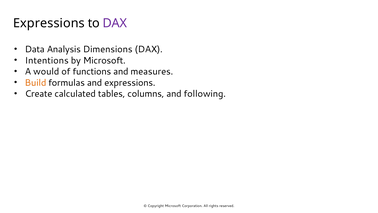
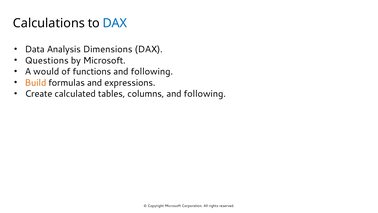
Expressions at (49, 23): Expressions -> Calculations
DAX at (115, 23) colour: purple -> blue
Intentions: Intentions -> Questions
functions and measures: measures -> following
